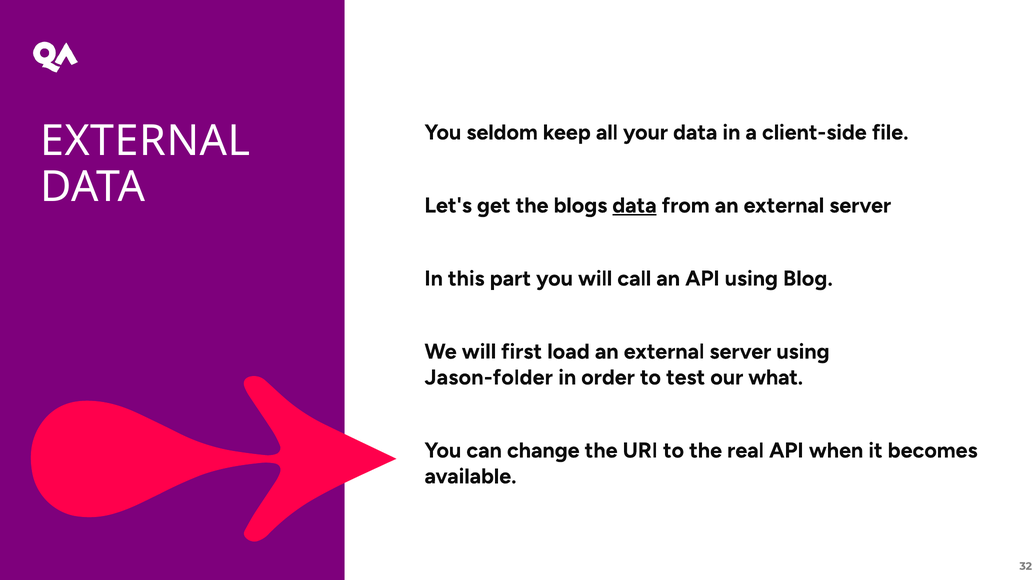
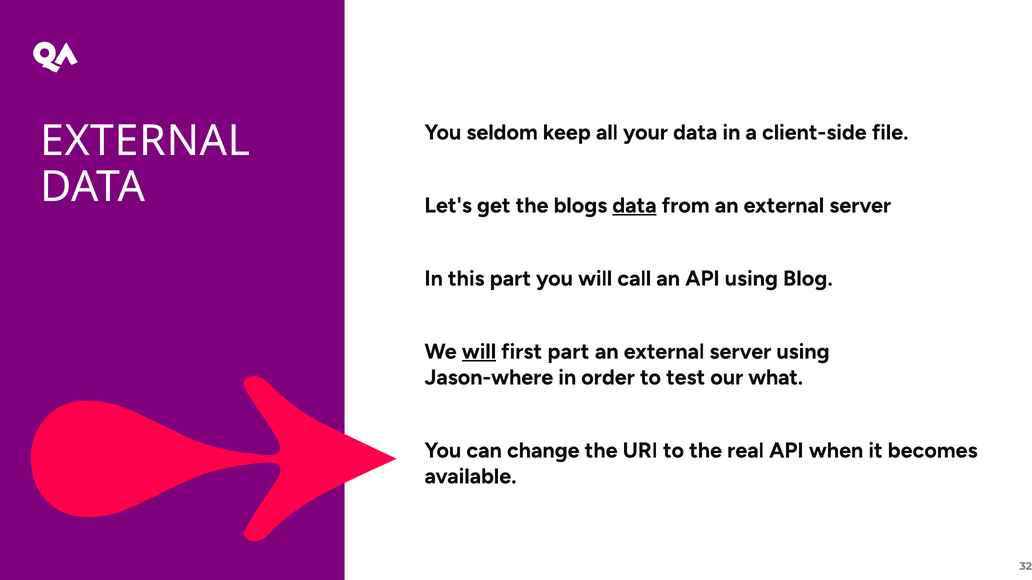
will at (479, 352) underline: none -> present
first load: load -> part
Jason-folder: Jason-folder -> Jason-where
